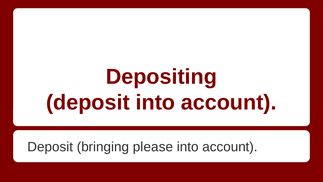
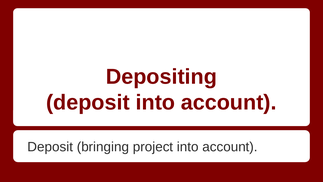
please: please -> project
